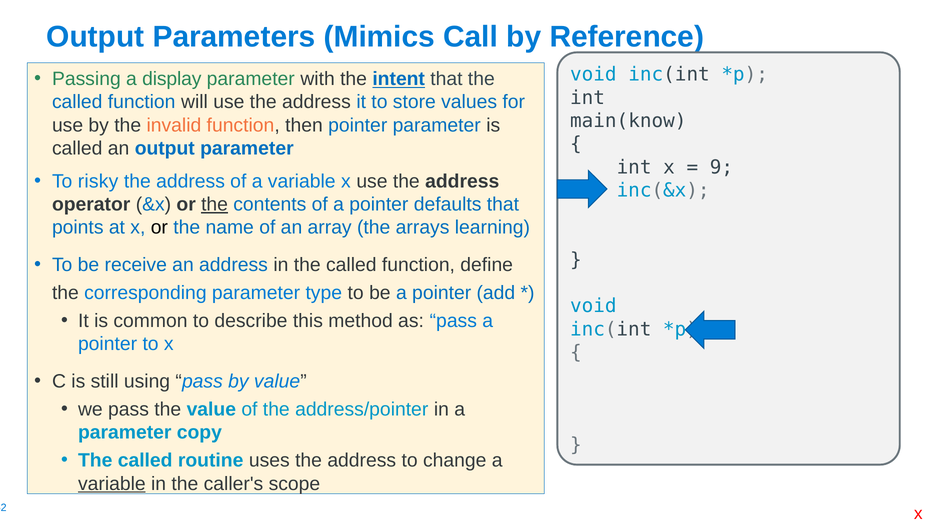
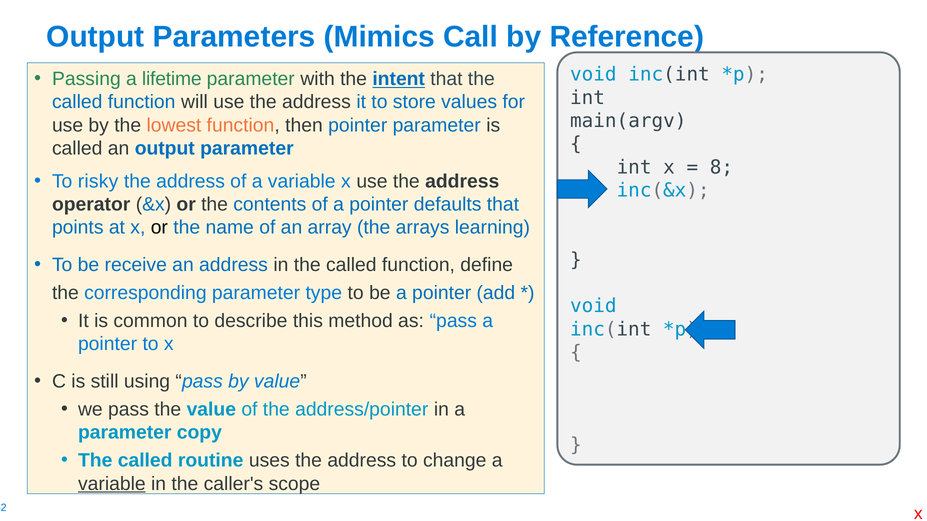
display: display -> lifetime
main(know: main(know -> main(argv
invalid: invalid -> lowest
9: 9 -> 8
the at (215, 205) underline: present -> none
